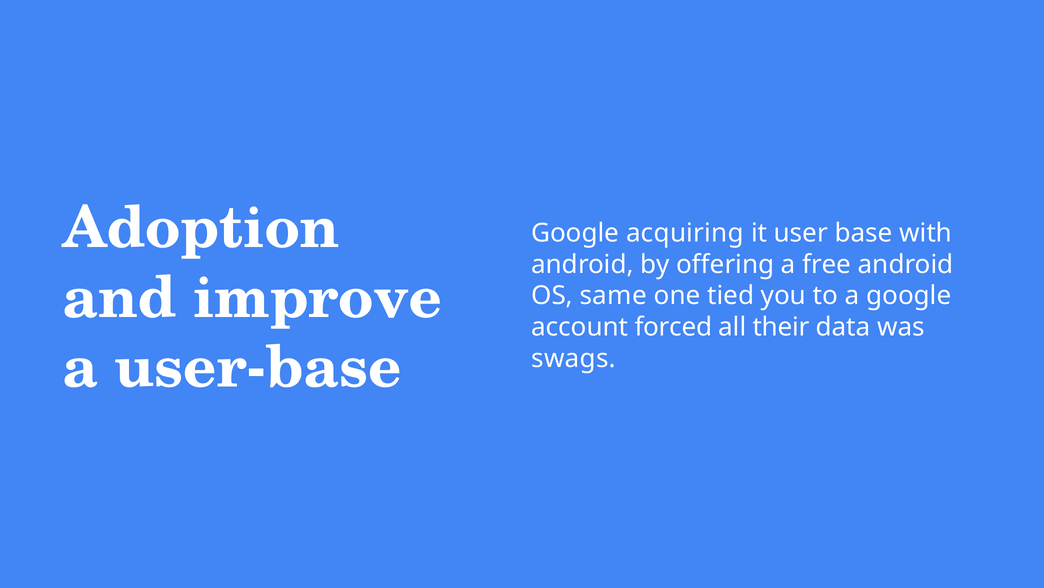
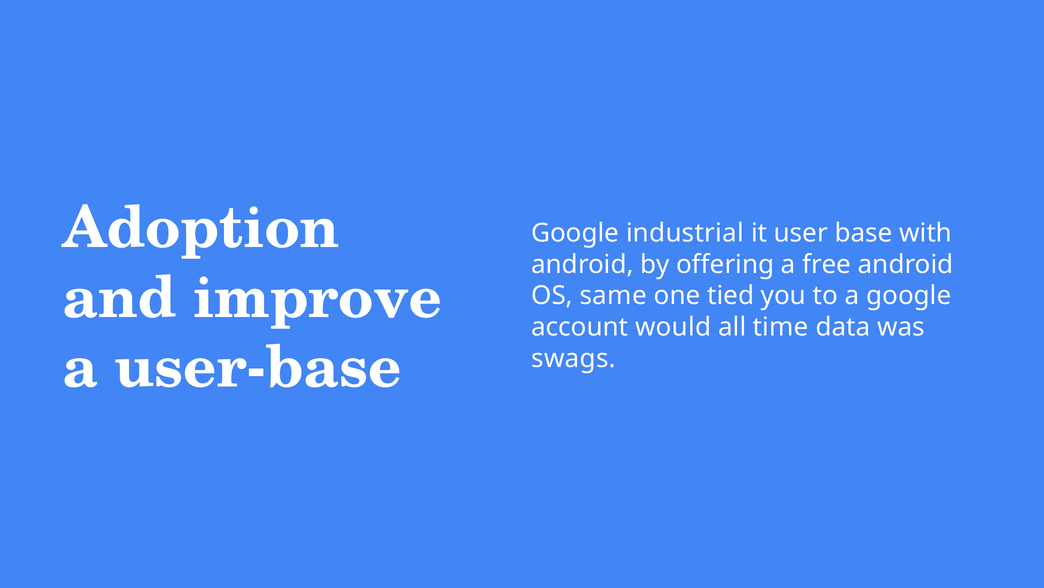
acquiring: acquiring -> industrial
forced: forced -> would
their: their -> time
